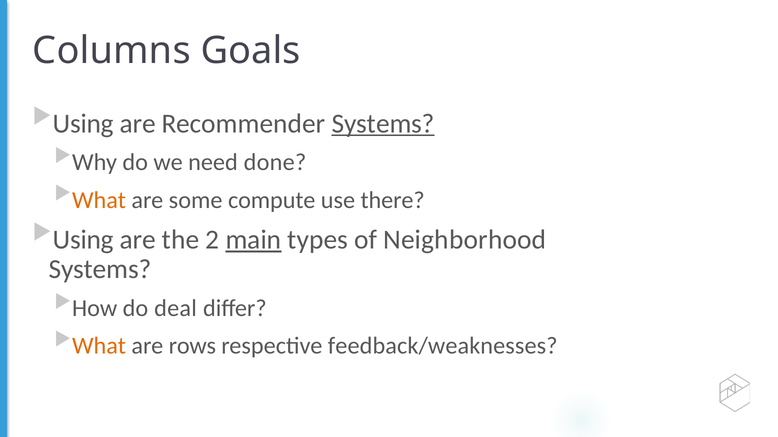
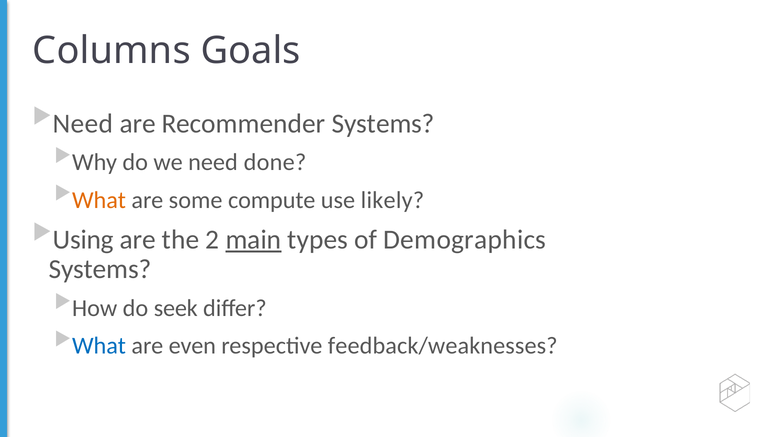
Using at (83, 124): Using -> Need
Systems at (383, 124) underline: present -> none
there: there -> likely
Neighborhood: Neighborhood -> Demographics
deal: deal -> seek
What at (99, 346) colour: orange -> blue
rows: rows -> even
